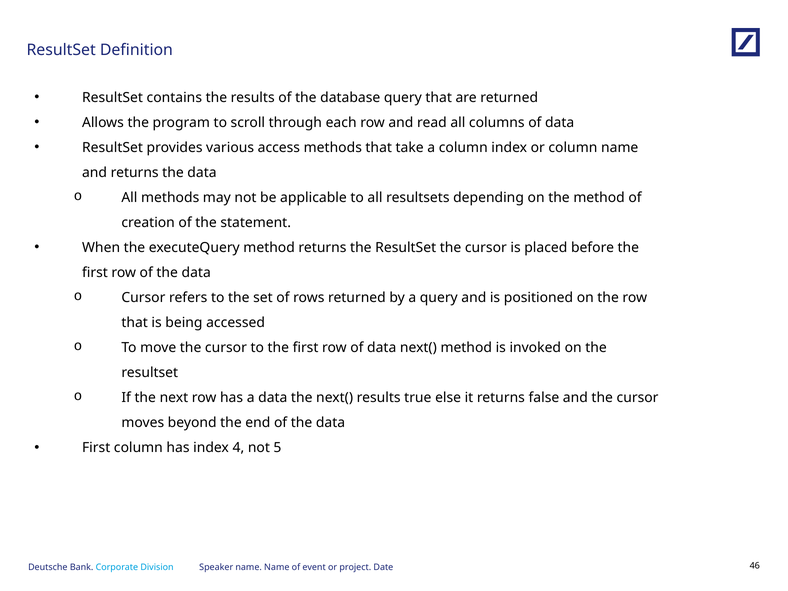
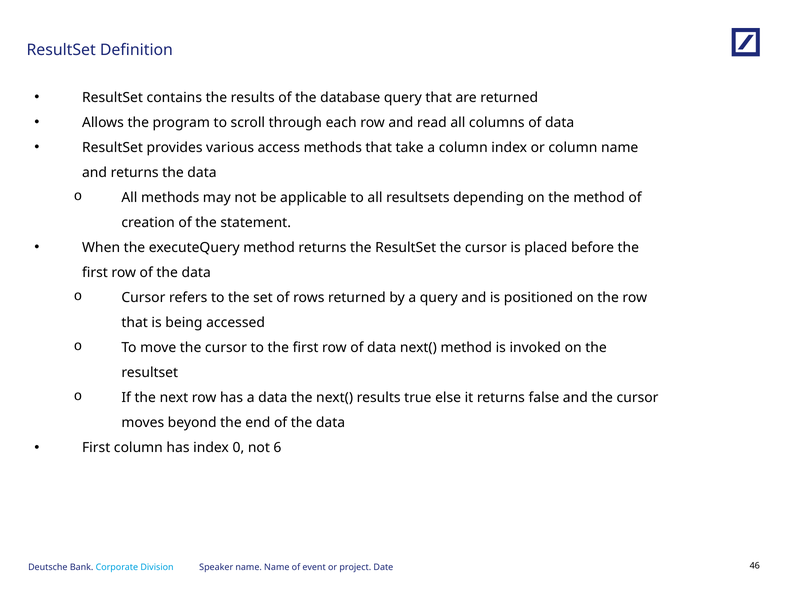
4: 4 -> 0
5: 5 -> 6
